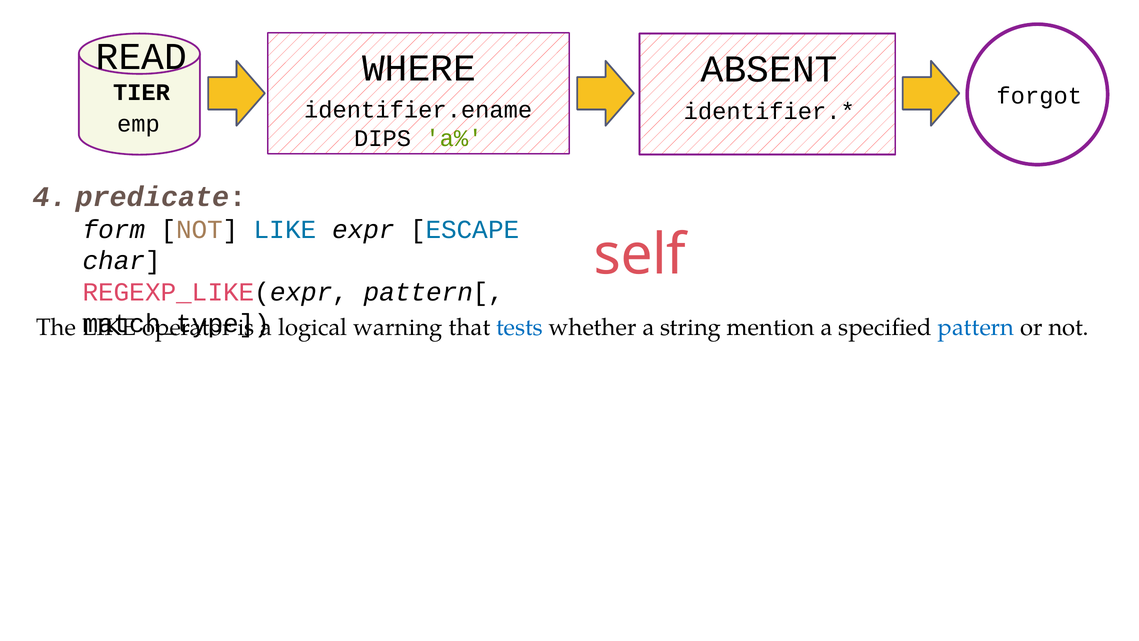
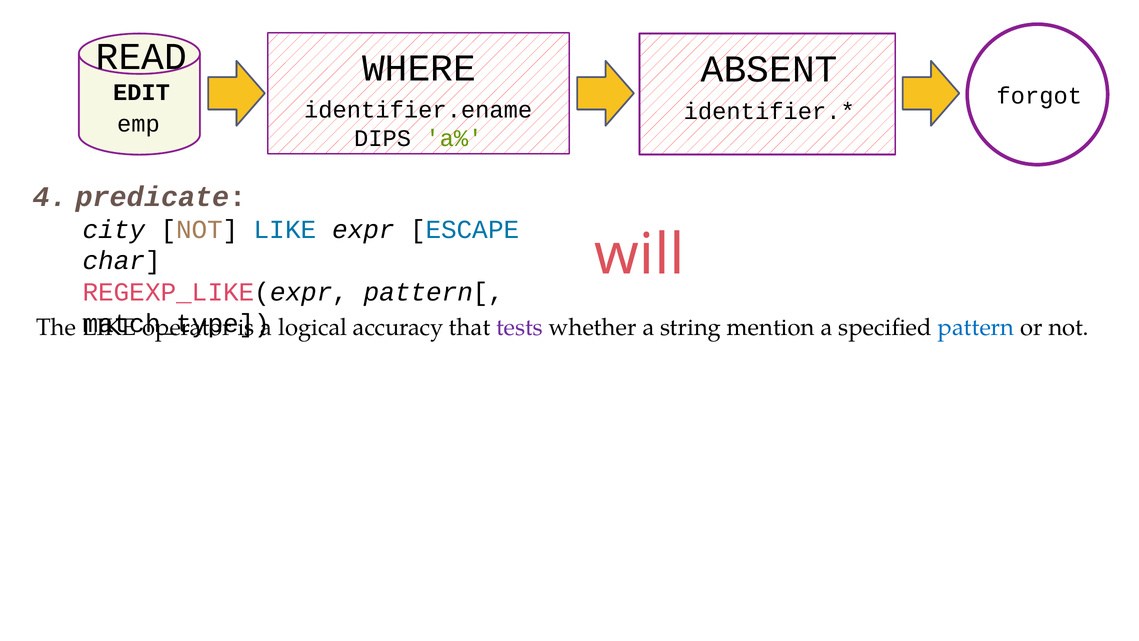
TIER: TIER -> EDIT
form: form -> city
self: self -> will
warning: warning -> accuracy
tests colour: blue -> purple
